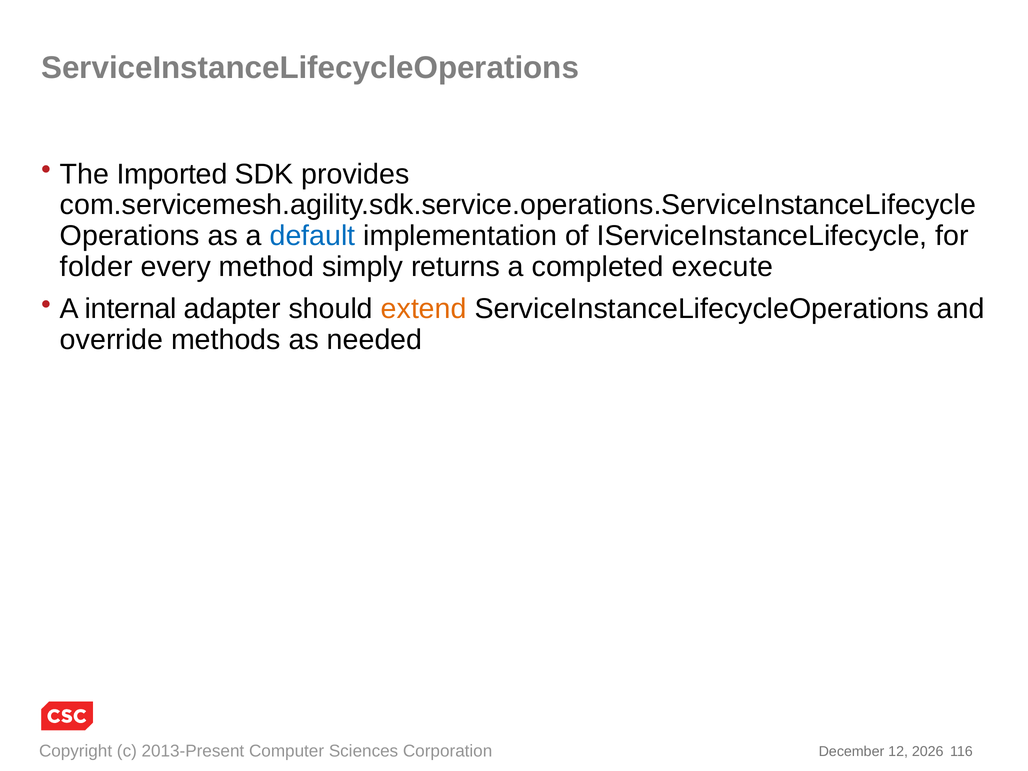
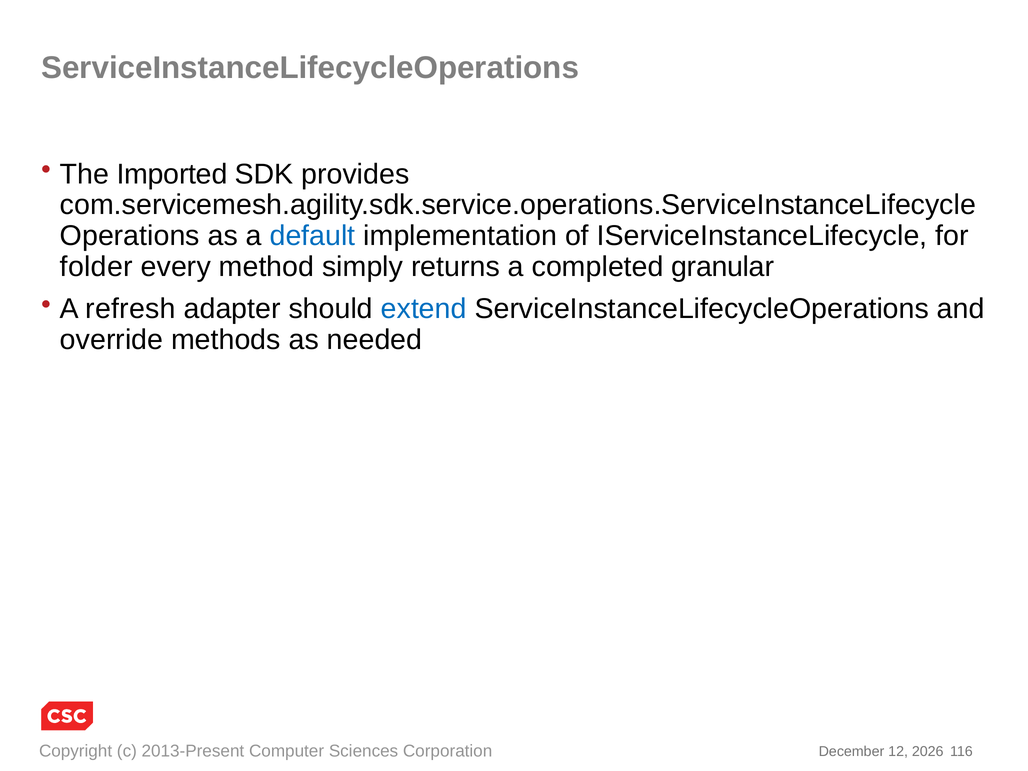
execute: execute -> granular
internal: internal -> refresh
extend colour: orange -> blue
